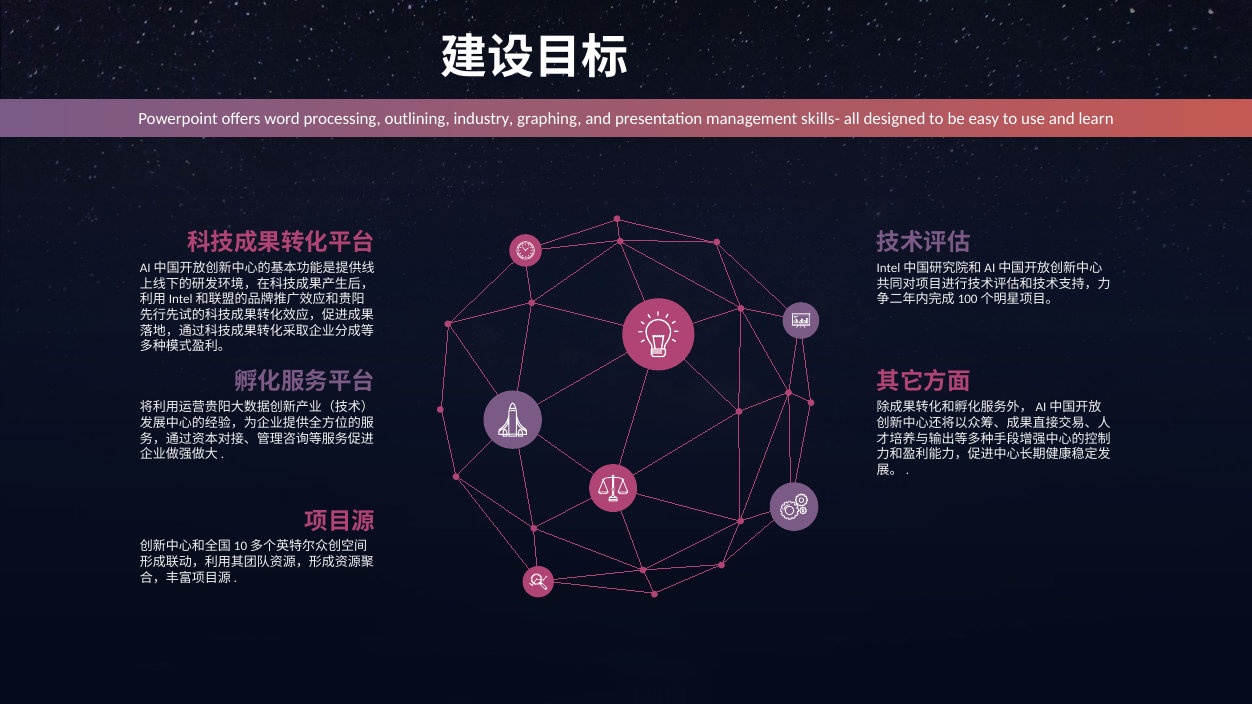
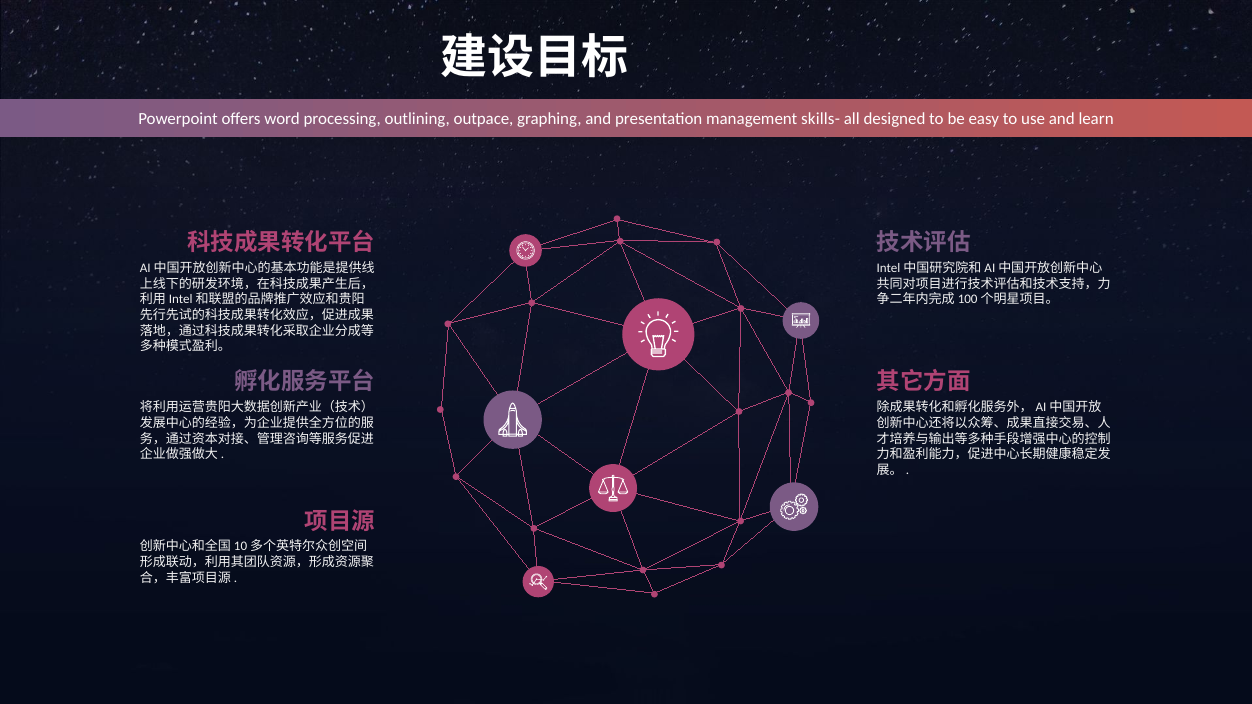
industry: industry -> outpace
